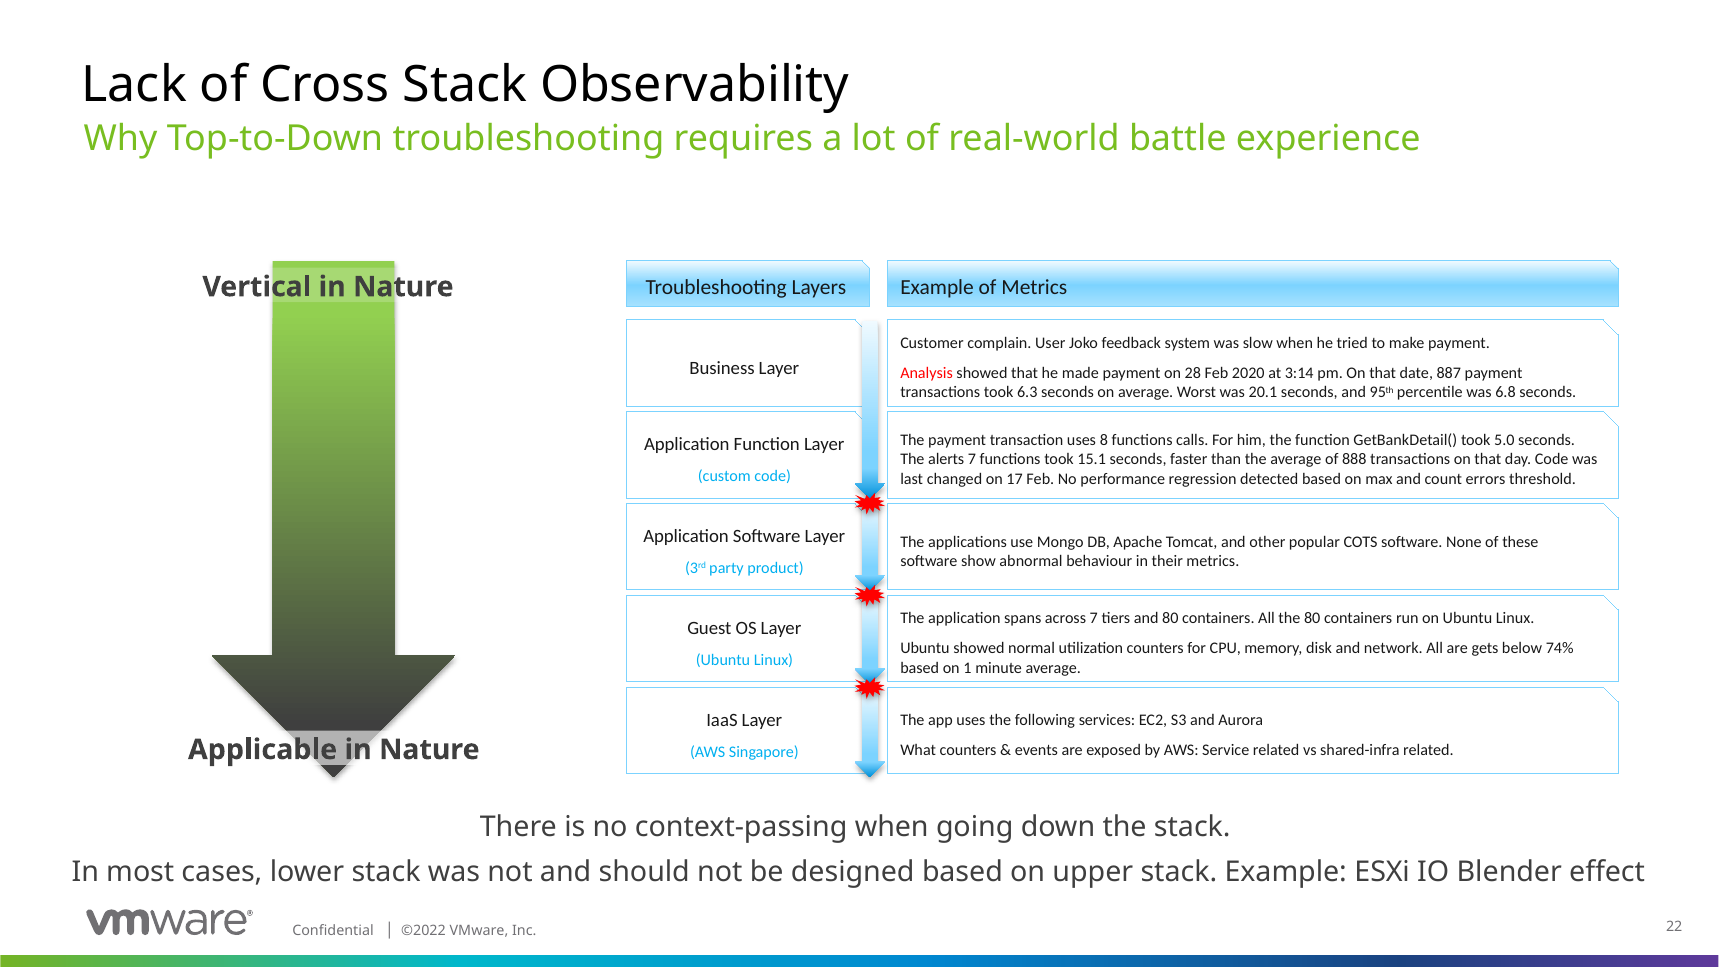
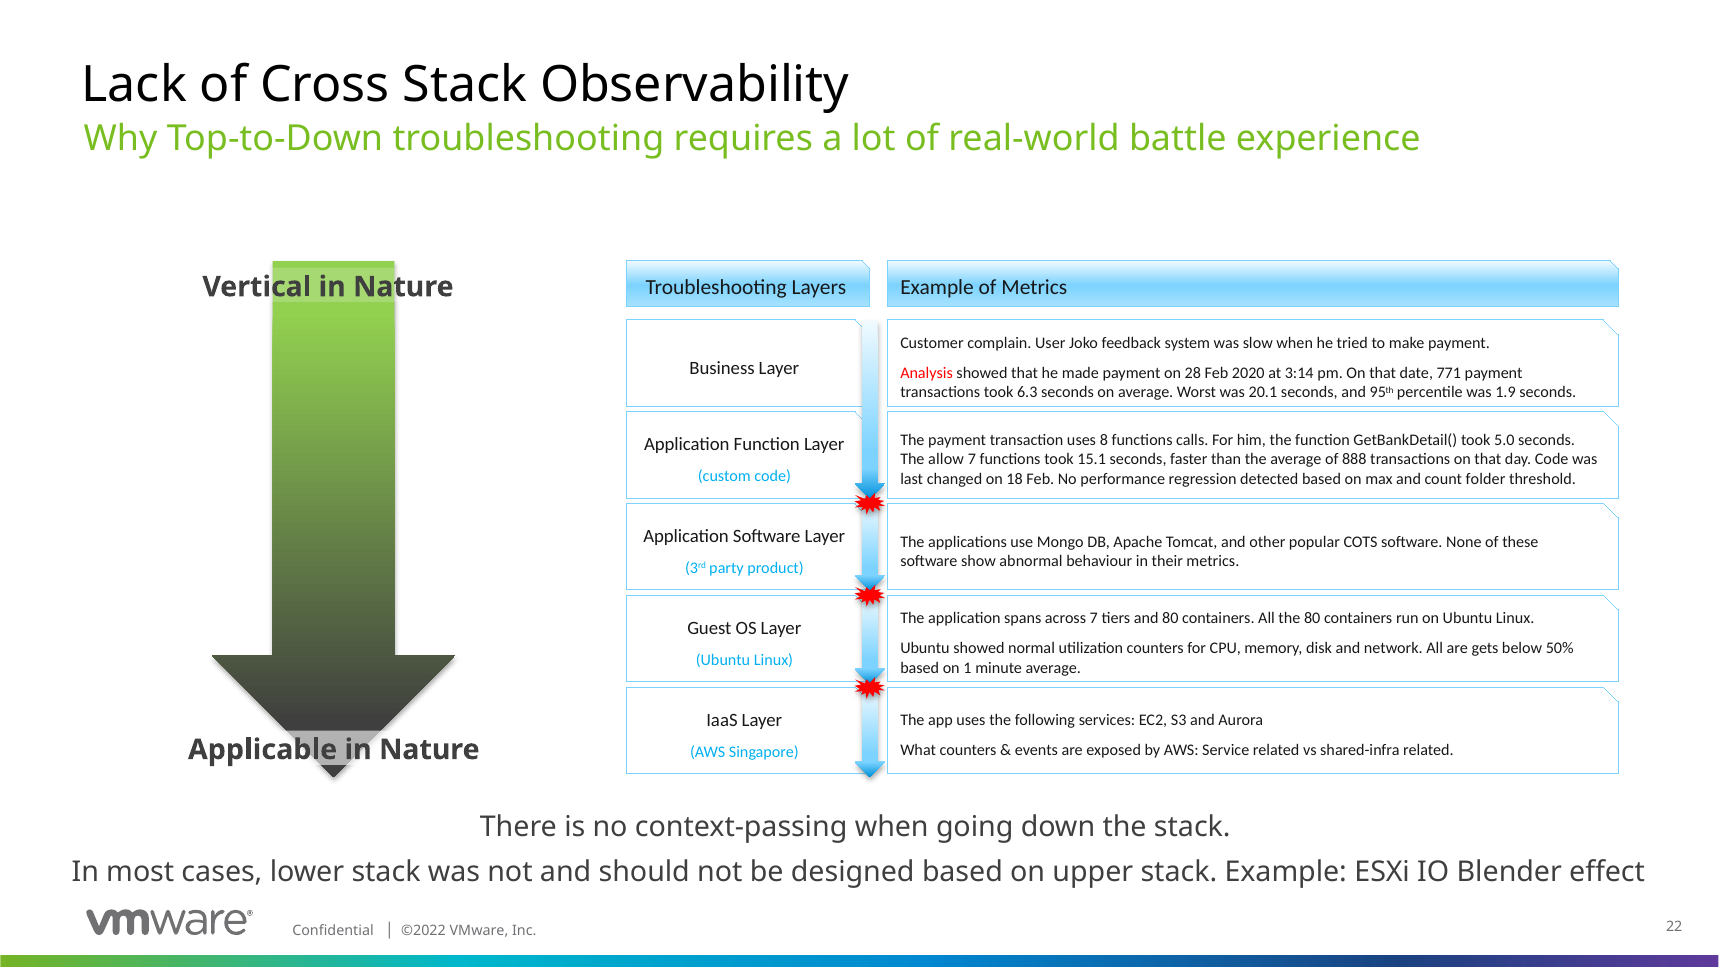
887: 887 -> 771
6.8: 6.8 -> 1.9
alerts: alerts -> allow
17: 17 -> 18
errors: errors -> folder
74%: 74% -> 50%
